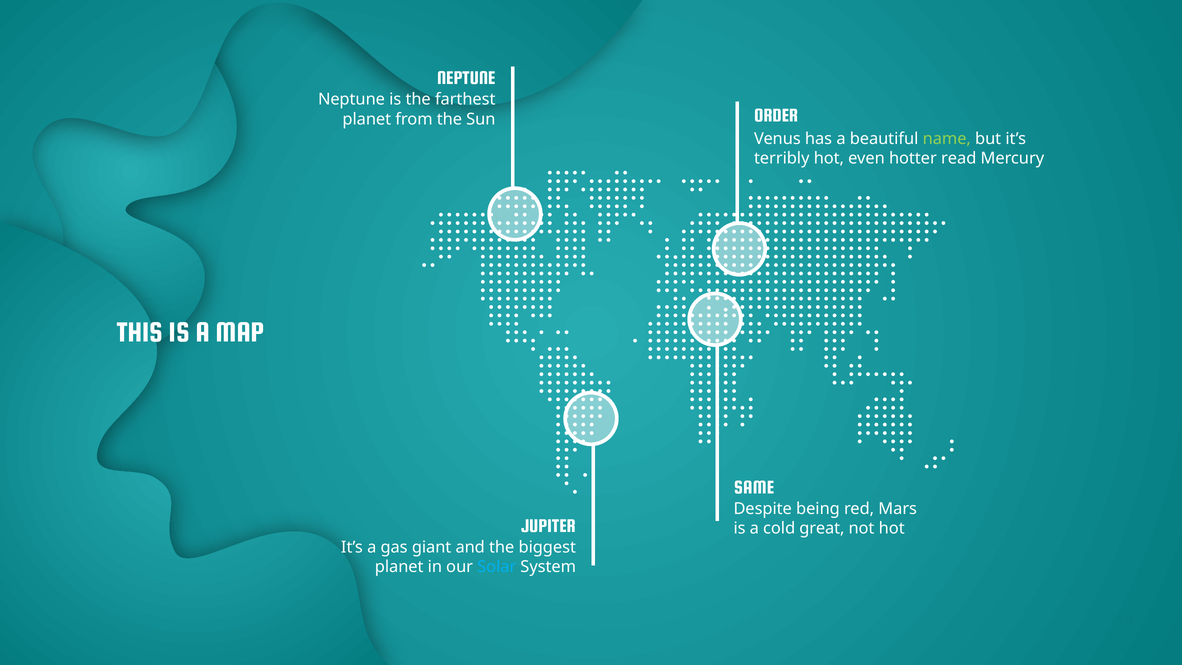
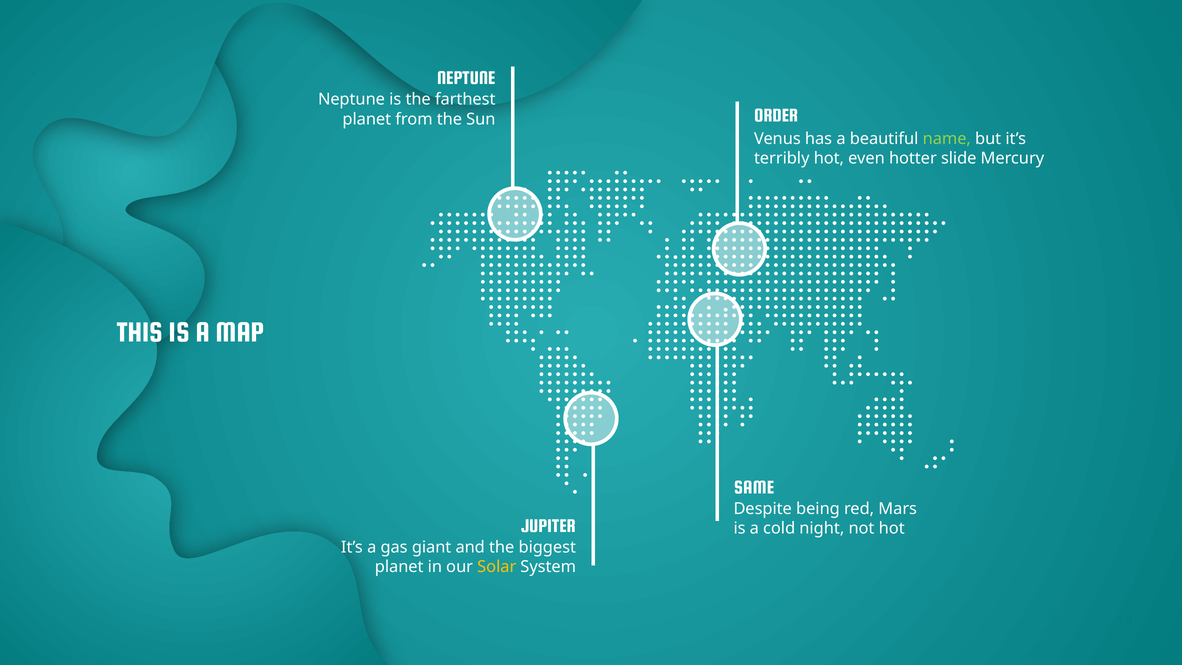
read: read -> slide
great: great -> night
Solar colour: light blue -> yellow
